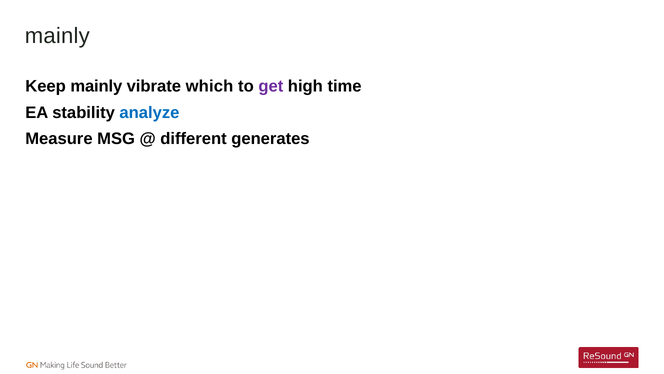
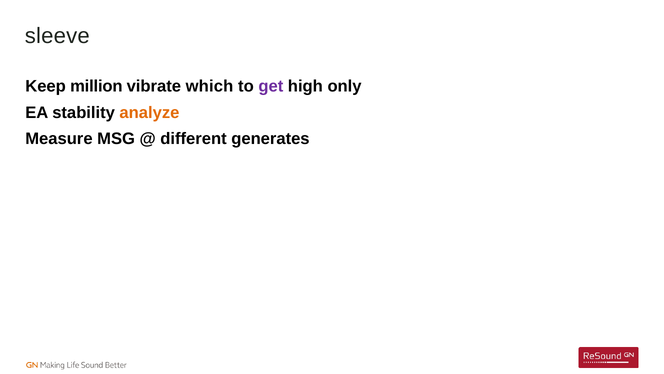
mainly at (57, 36): mainly -> sleeve
Keep mainly: mainly -> million
time: time -> only
analyze colour: blue -> orange
